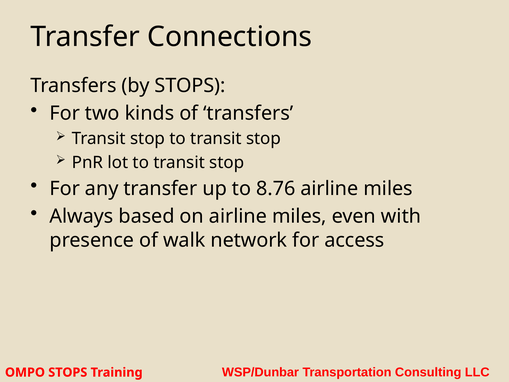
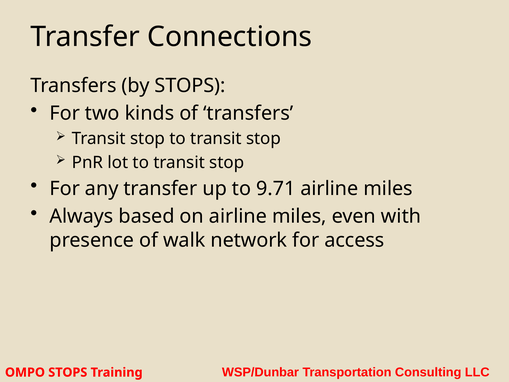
8.76: 8.76 -> 9.71
